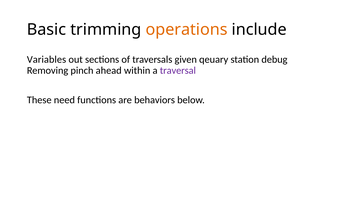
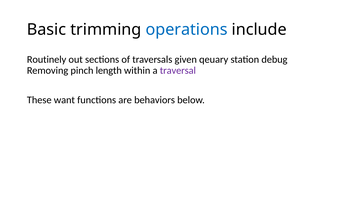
operations colour: orange -> blue
Variables: Variables -> Routinely
ahead: ahead -> length
need: need -> want
